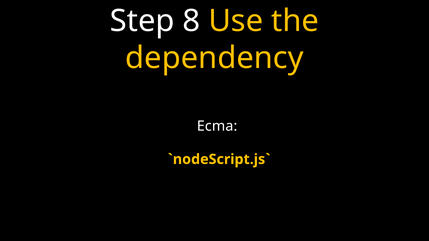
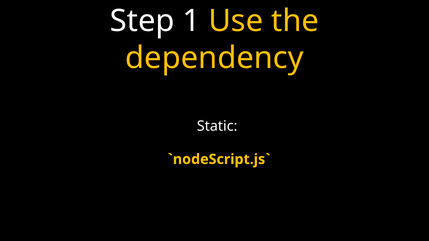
8: 8 -> 1
Ecma: Ecma -> Static
